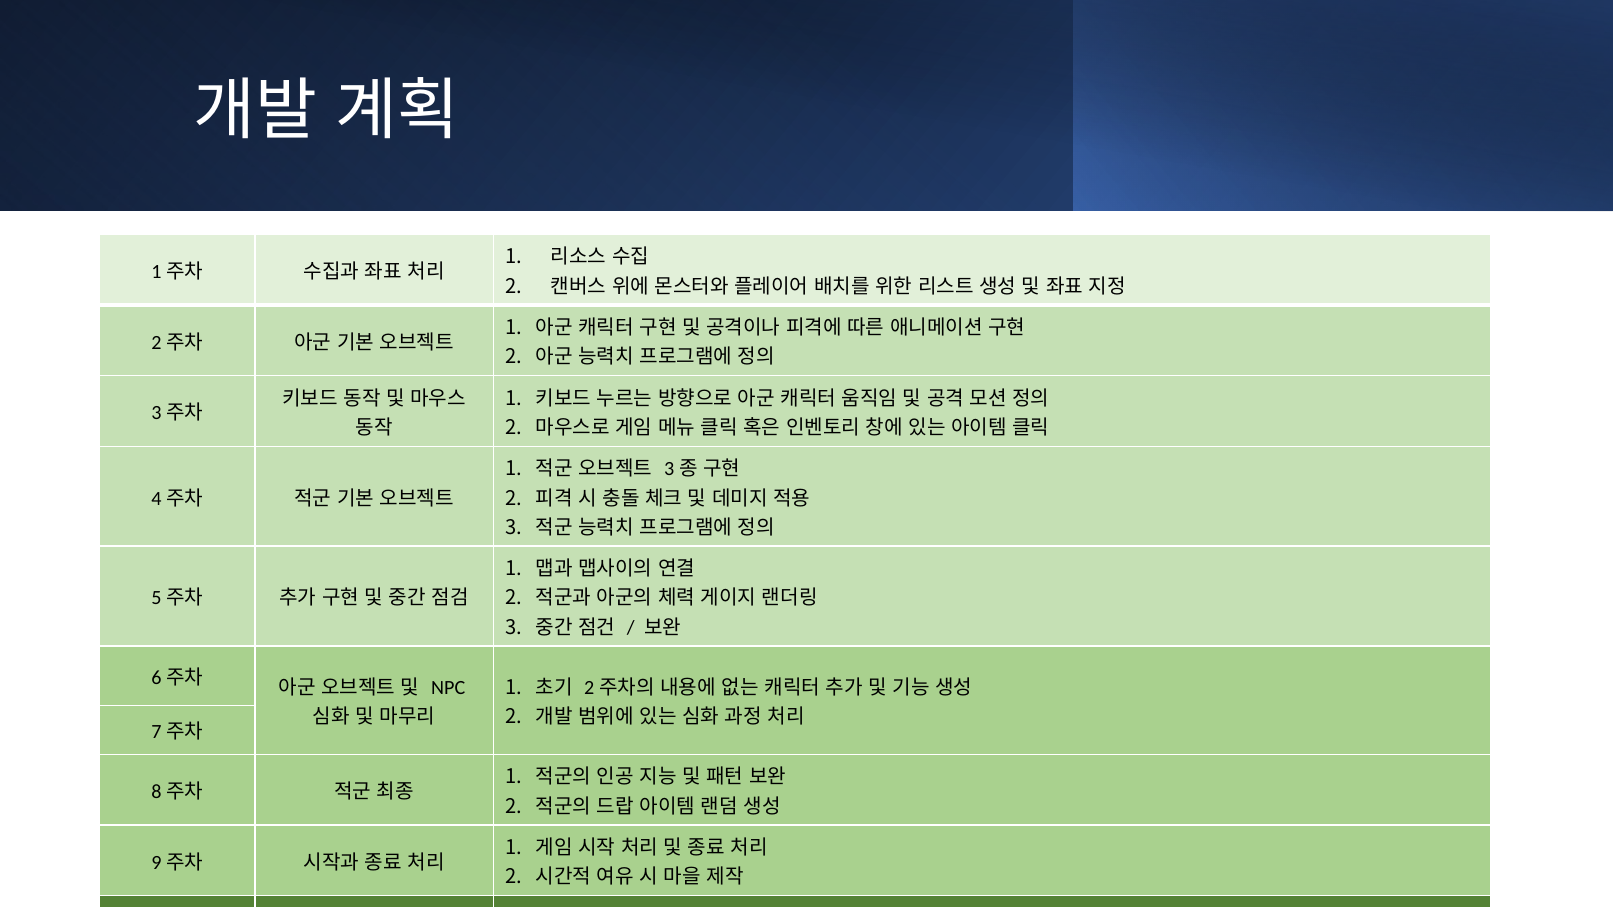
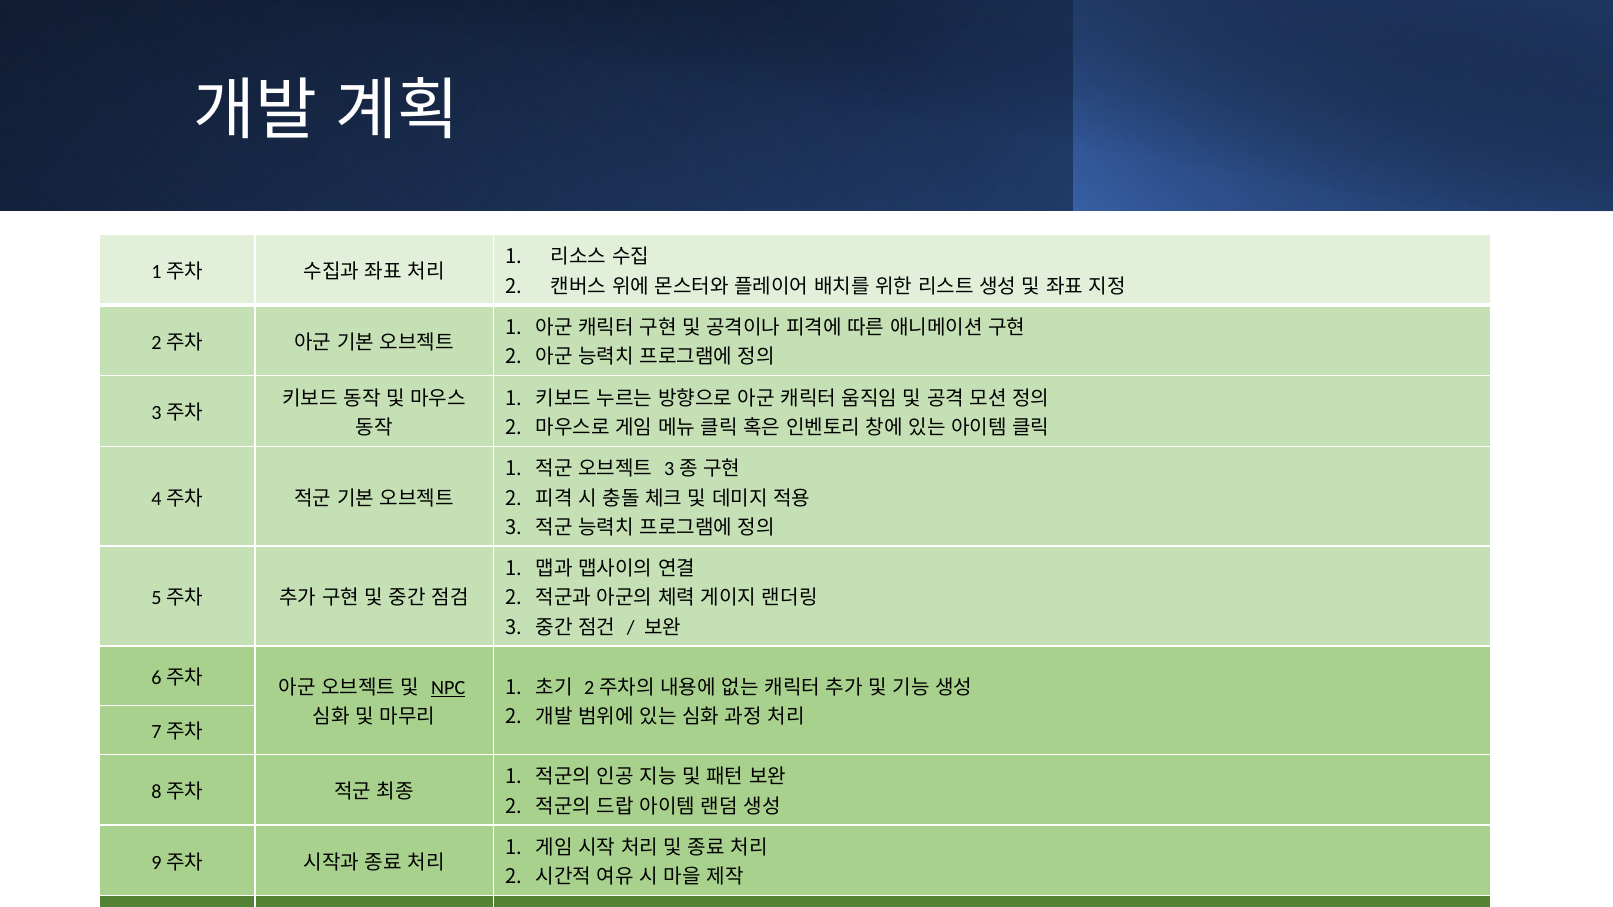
NPC underline: none -> present
